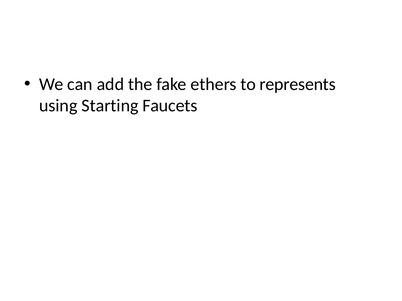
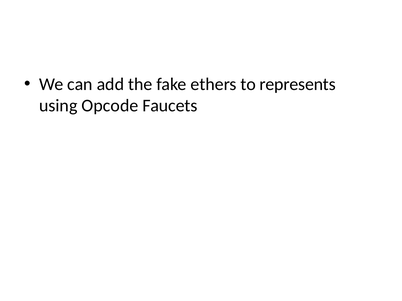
Starting: Starting -> Opcode
